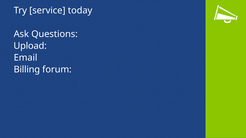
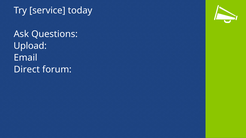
Billing: Billing -> Direct
